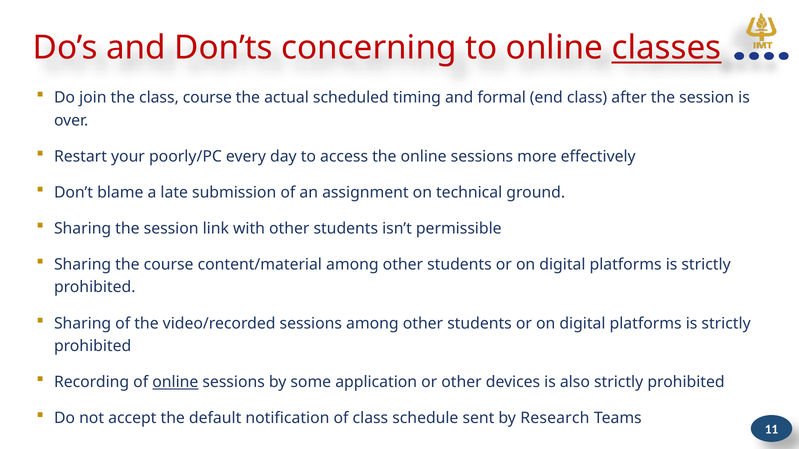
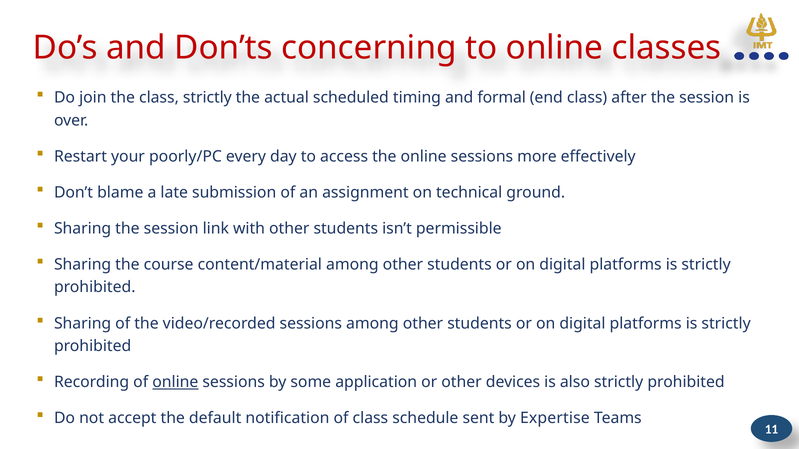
classes underline: present -> none
class course: course -> strictly
Research: Research -> Expertise
